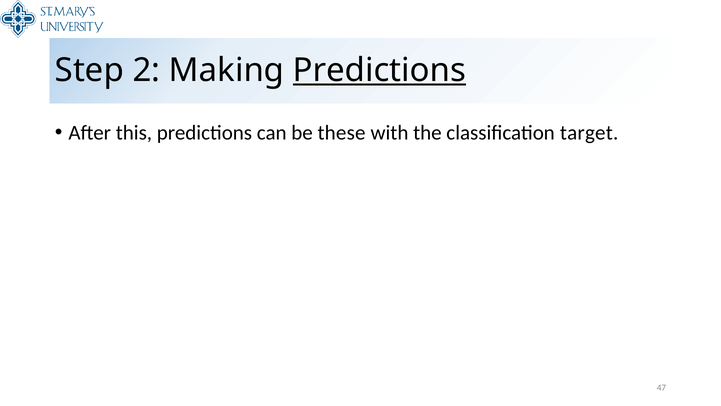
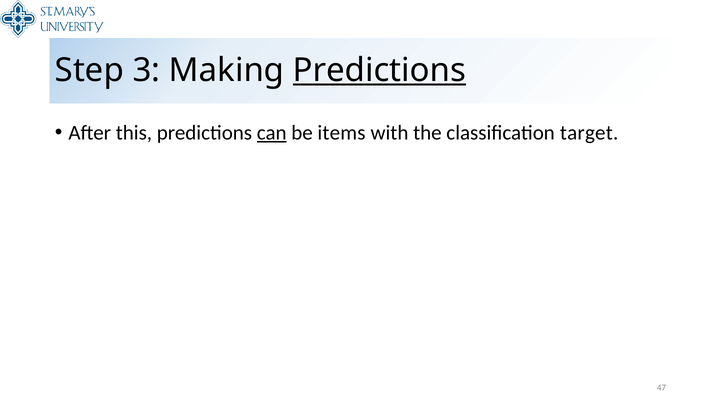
2: 2 -> 3
can underline: none -> present
these: these -> items
